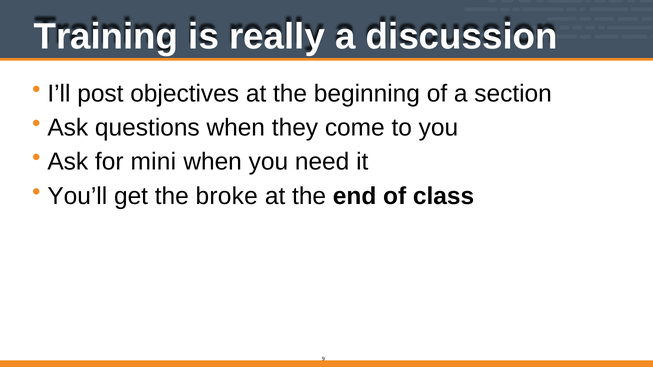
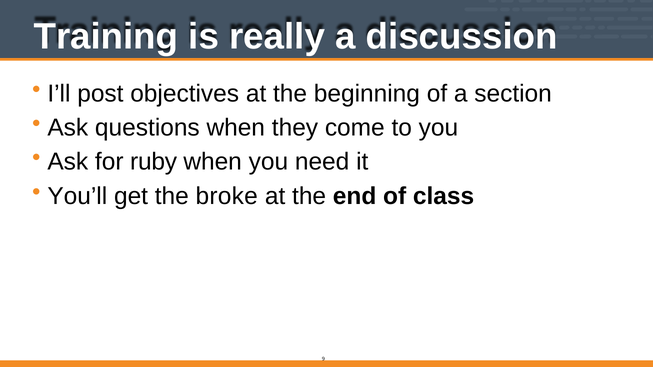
mini: mini -> ruby
